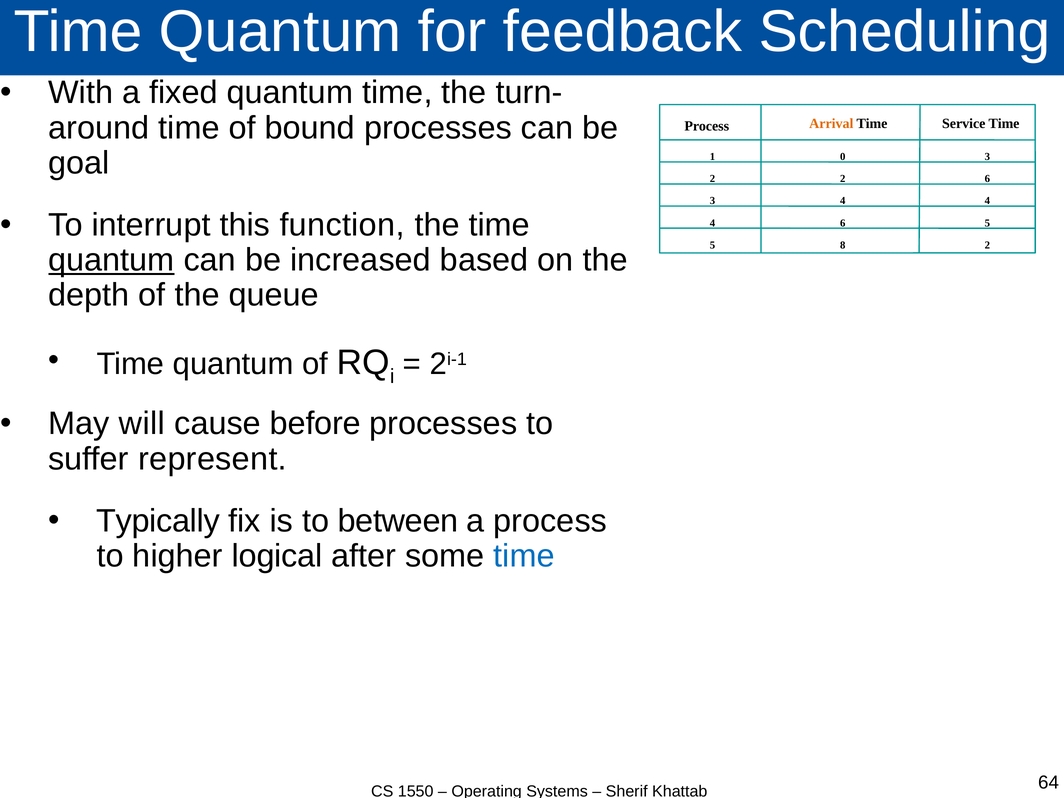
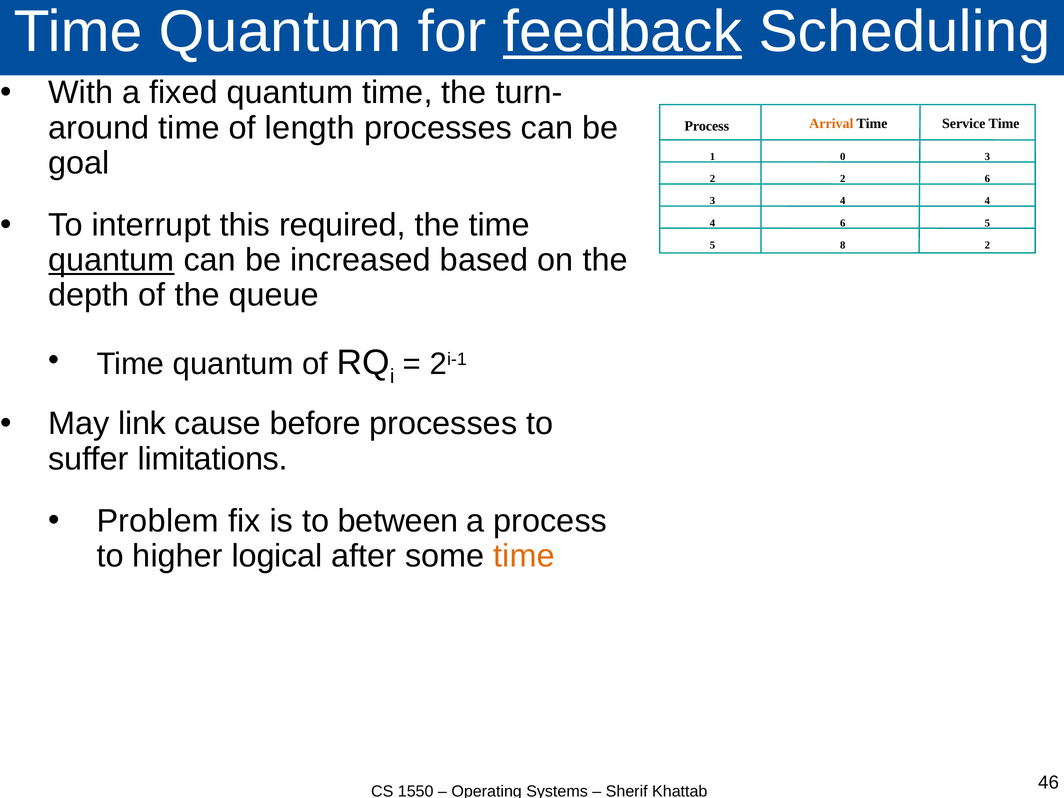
feedback underline: none -> present
bound: bound -> length
function: function -> required
will: will -> link
represent: represent -> limitations
Typically: Typically -> Problem
time at (524, 556) colour: blue -> orange
64: 64 -> 46
